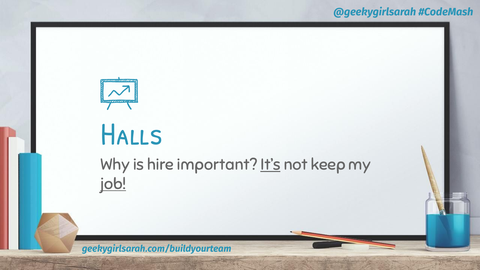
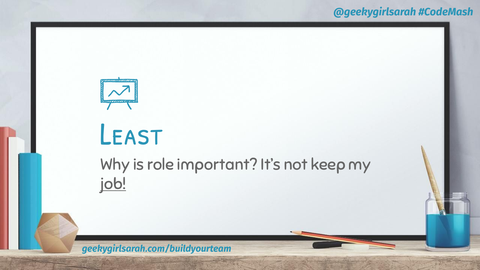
Halls: Halls -> Least
hire: hire -> role
It’s underline: present -> none
